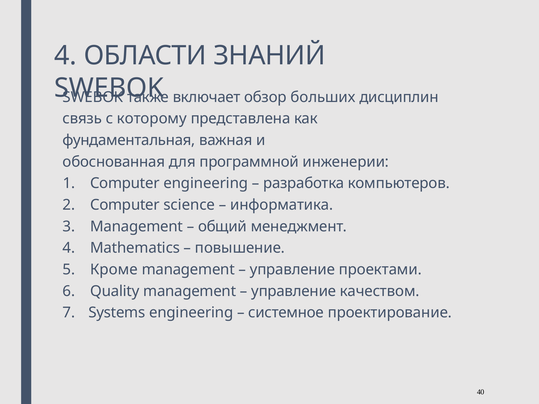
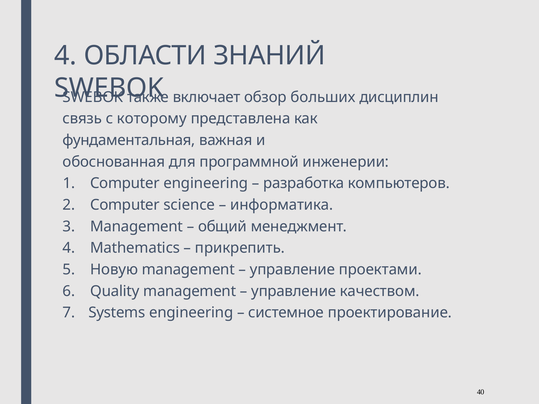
повышение: повышение -> прикрепить
Кроме: Кроме -> Новую
